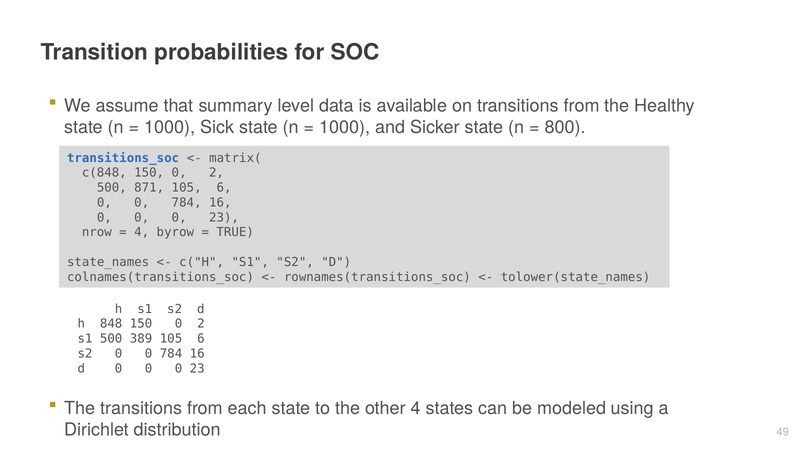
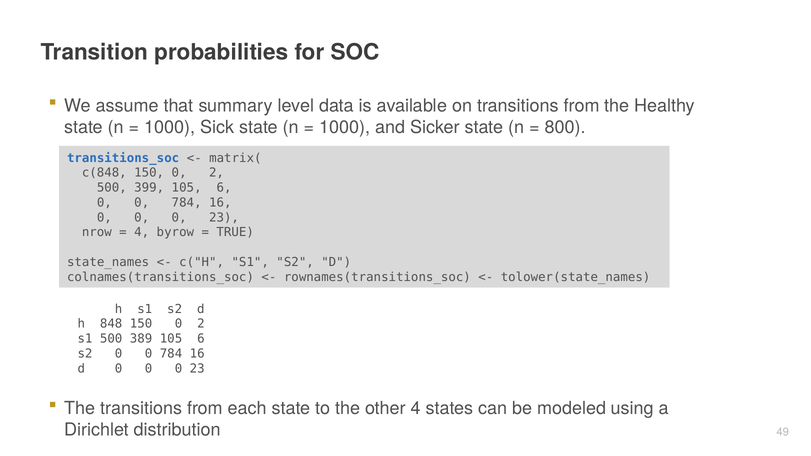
871: 871 -> 399
